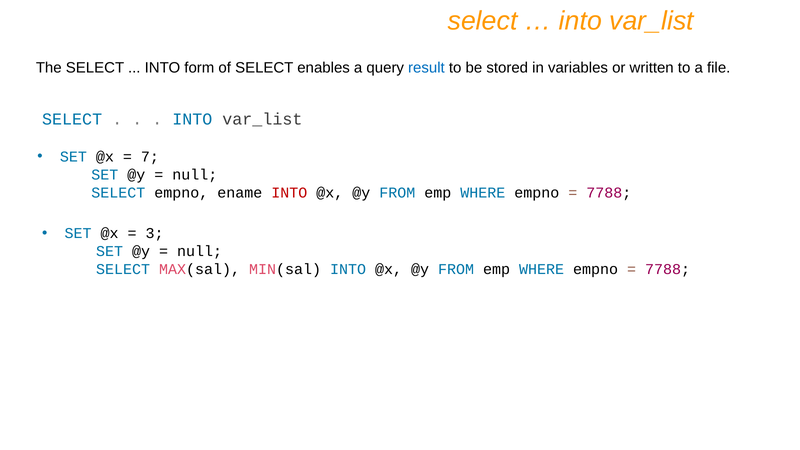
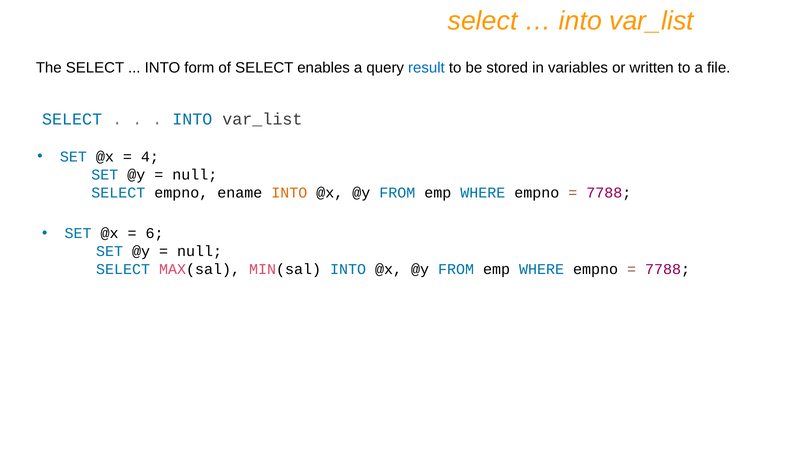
7: 7 -> 4
INTO at (289, 193) colour: red -> orange
3: 3 -> 6
